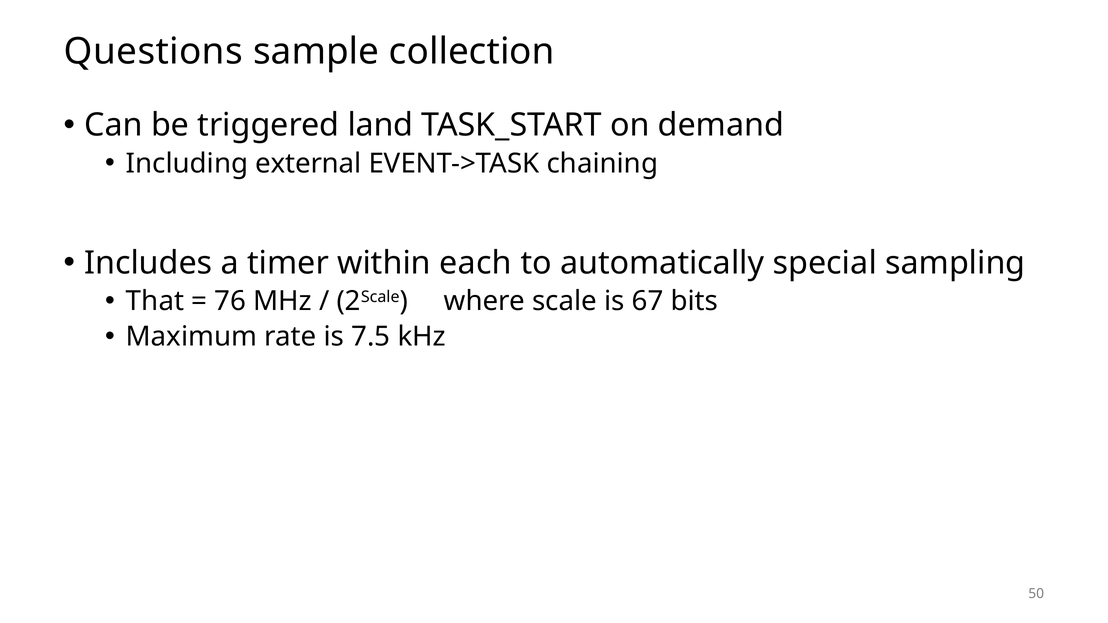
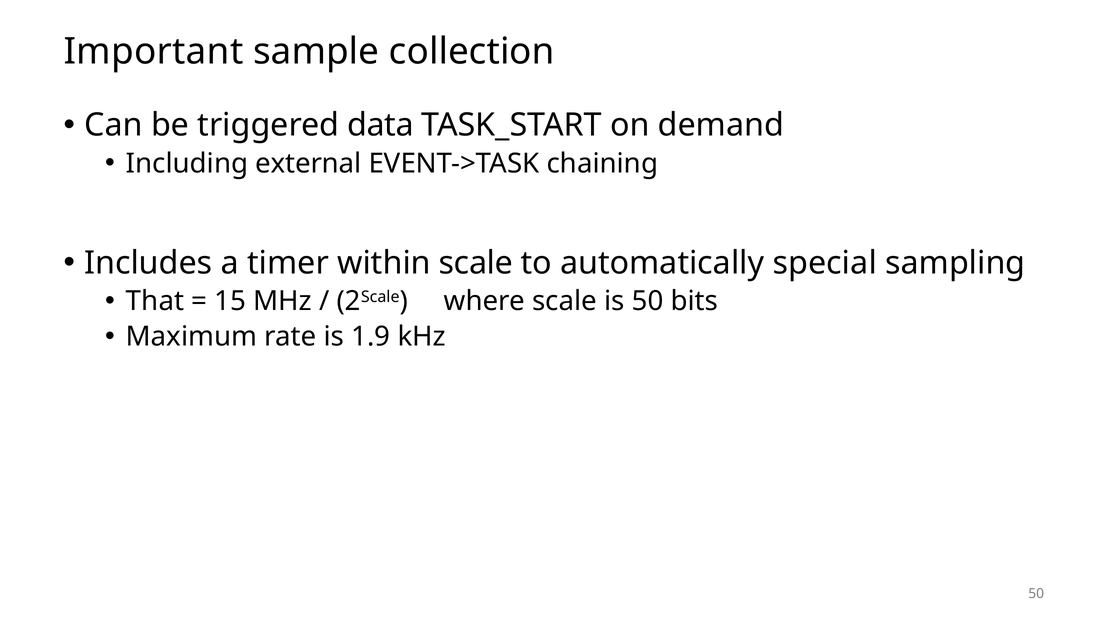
Questions: Questions -> Important
land: land -> data
within each: each -> scale
76: 76 -> 15
is 67: 67 -> 50
7.5: 7.5 -> 1.9
